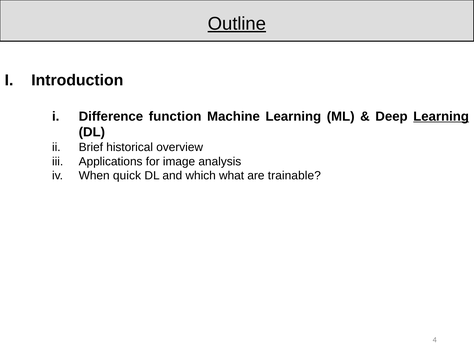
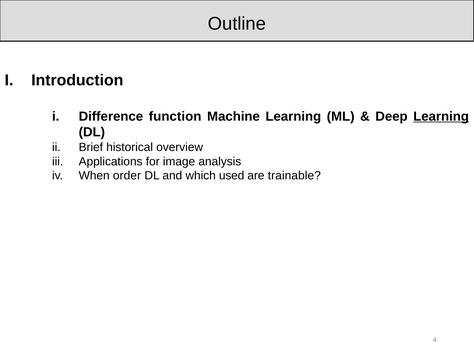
Outline underline: present -> none
quick: quick -> order
what: what -> used
